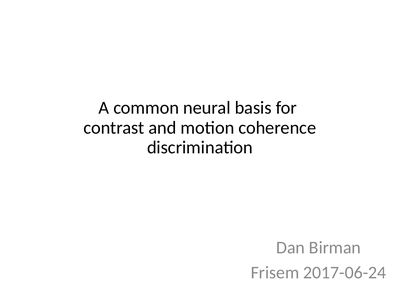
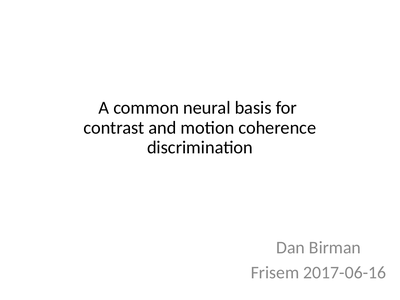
2017-06-24: 2017-06-24 -> 2017-06-16
